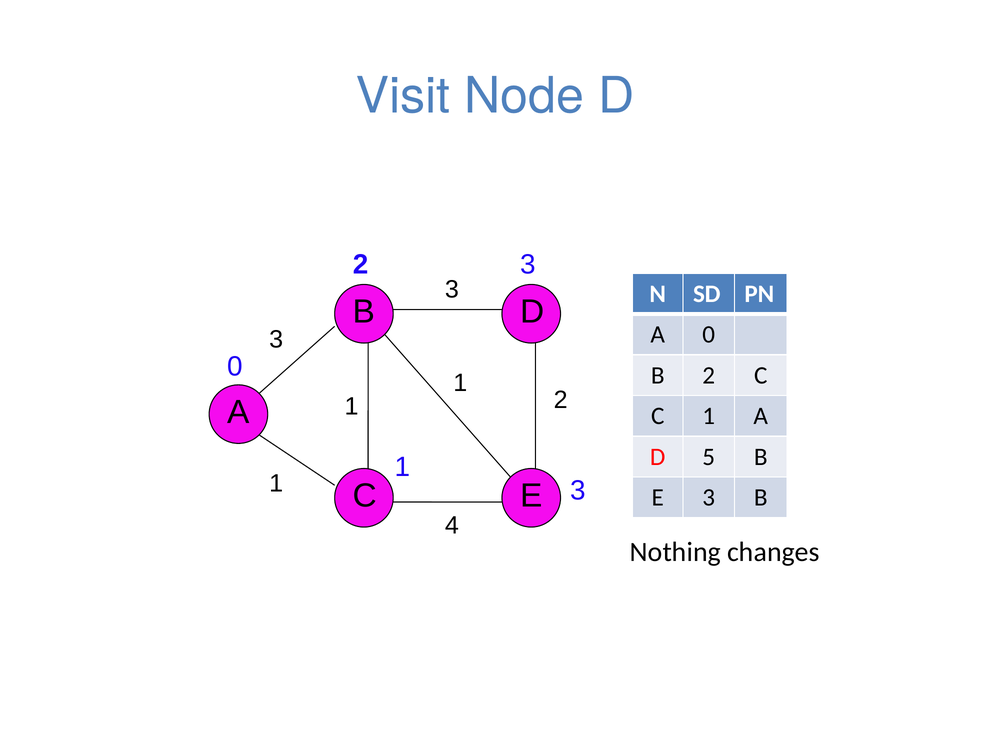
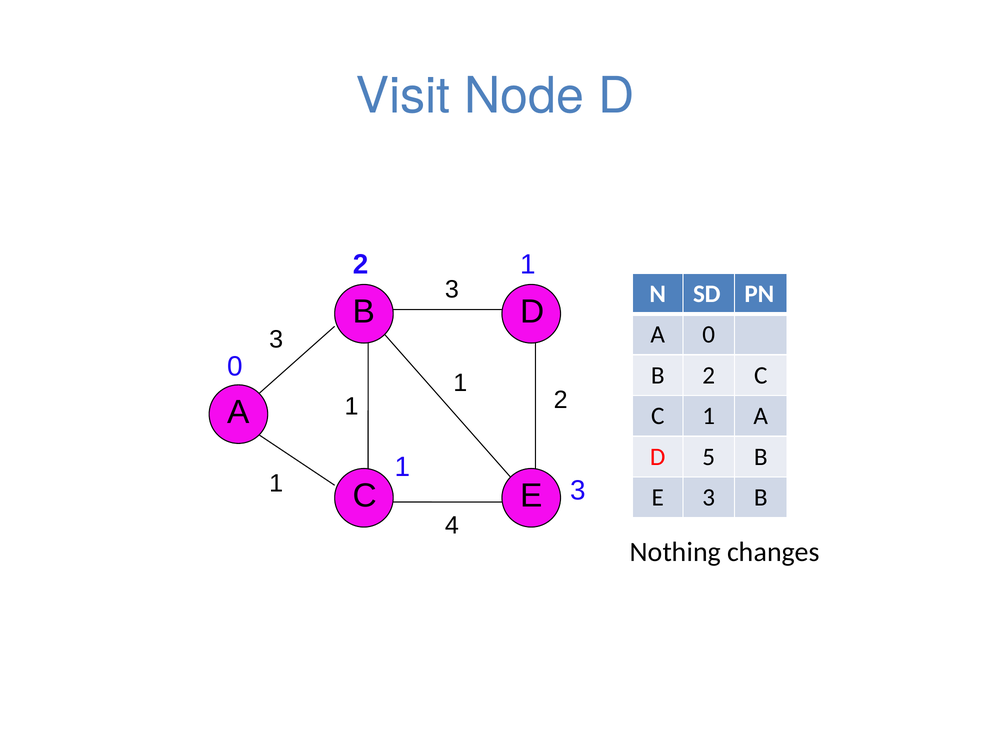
3 at (528, 265): 3 -> 1
